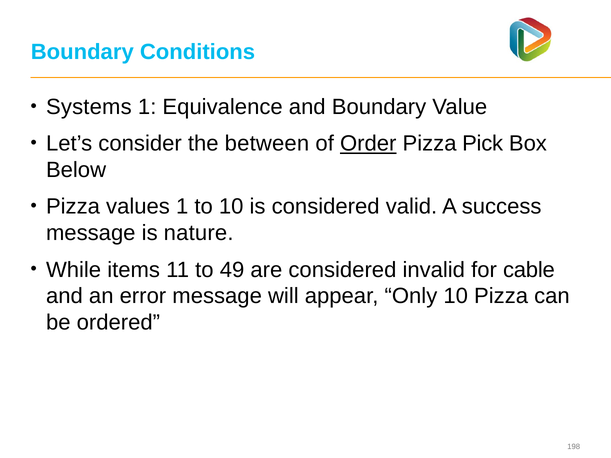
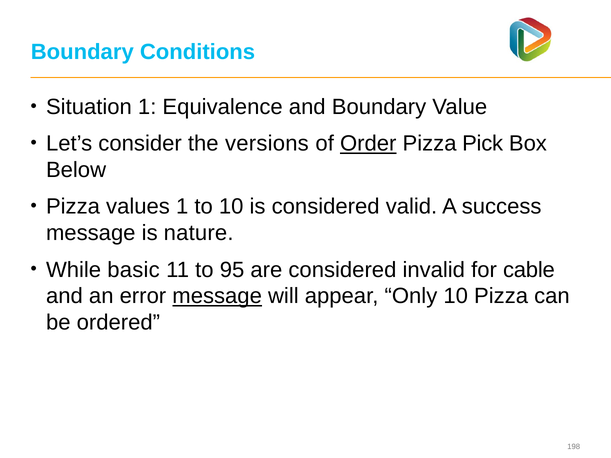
Systems: Systems -> Situation
between: between -> versions
items: items -> basic
49: 49 -> 95
message at (217, 296) underline: none -> present
